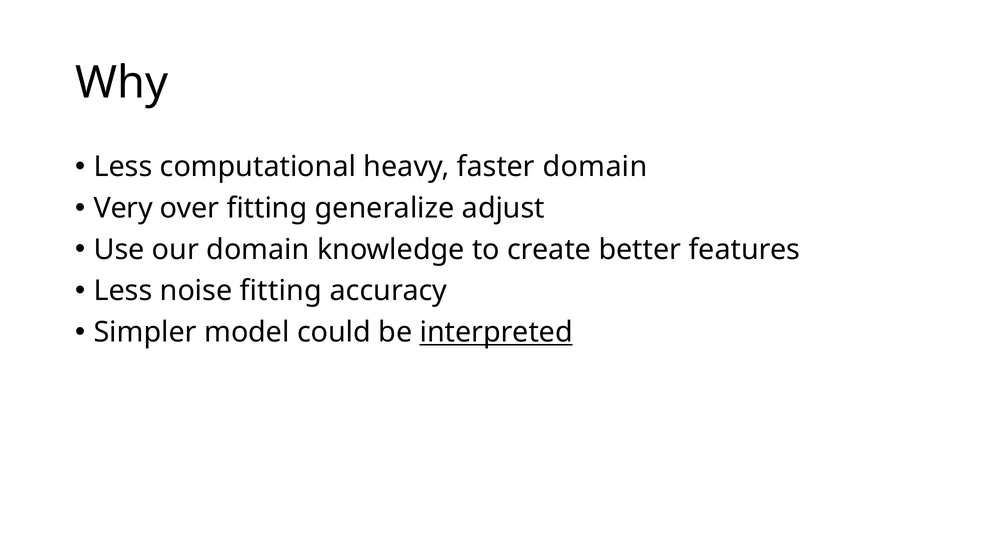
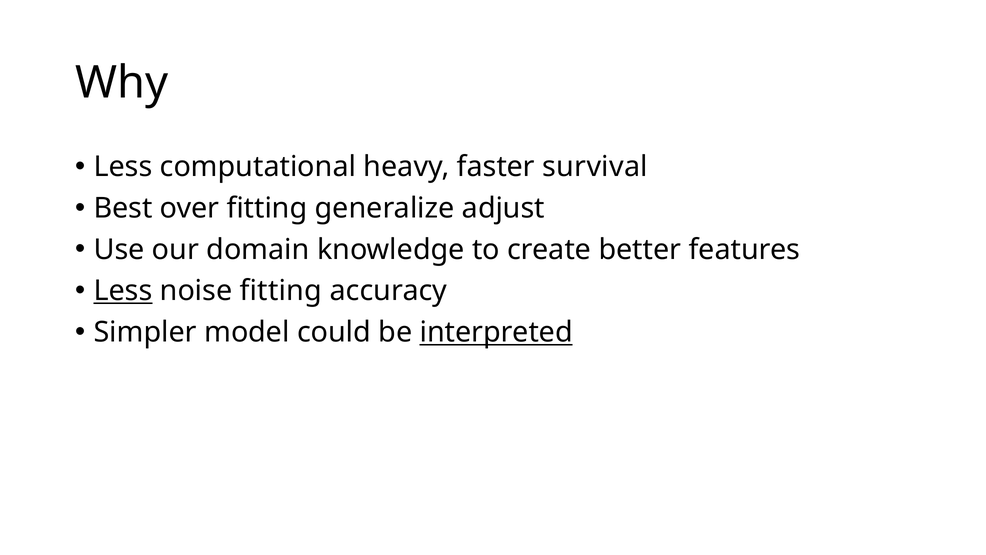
faster domain: domain -> survival
Very: Very -> Best
Less at (123, 291) underline: none -> present
